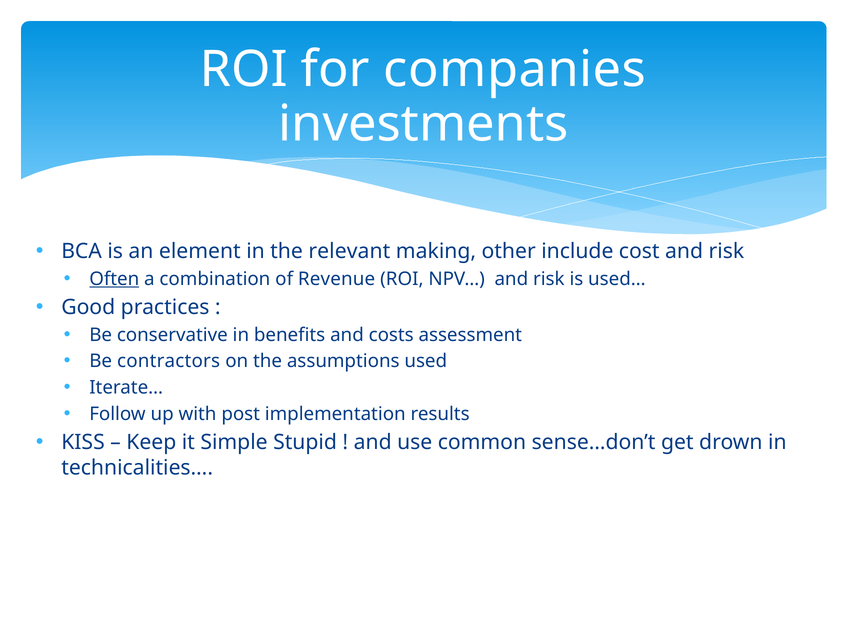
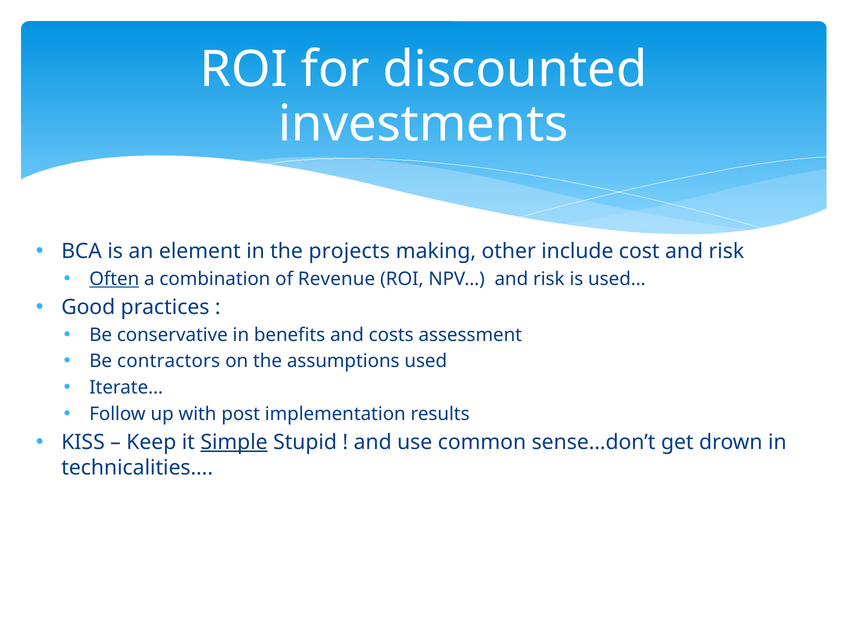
companies: companies -> discounted
relevant: relevant -> projects
Simple underline: none -> present
